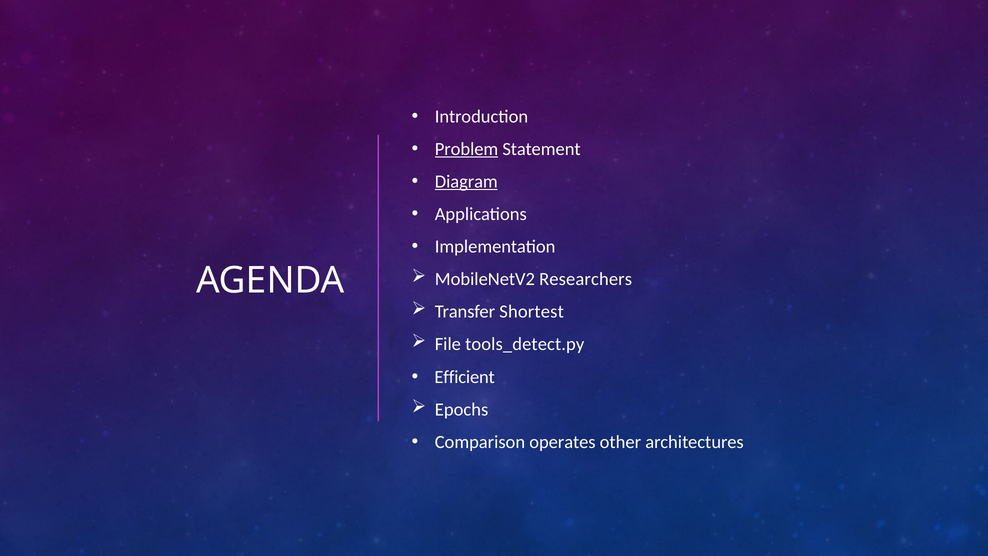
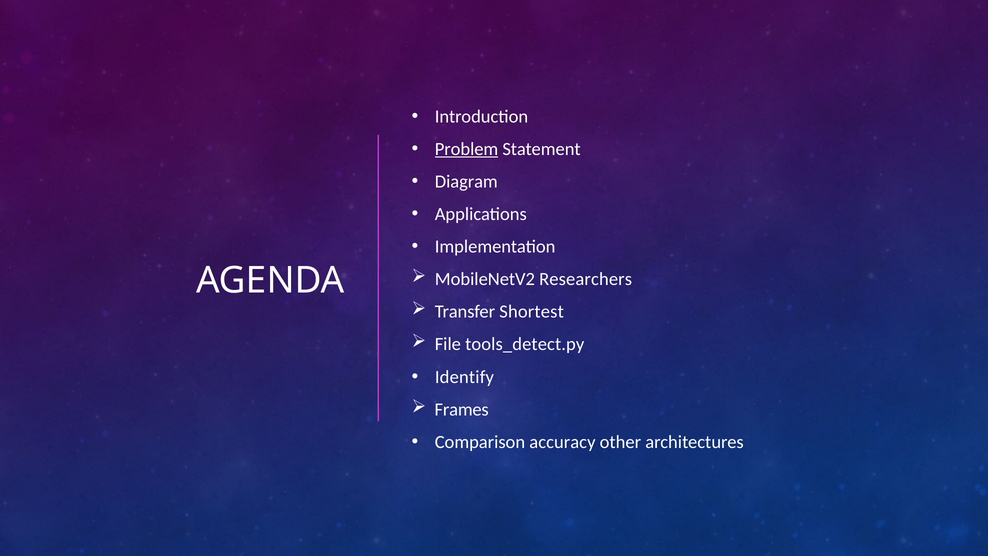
Diagram underline: present -> none
Efficient: Efficient -> Identify
Epochs: Epochs -> Frames
operates: operates -> accuracy
